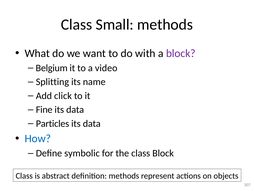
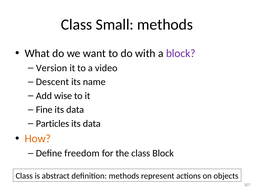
Belgium: Belgium -> Version
Splitting: Splitting -> Descent
click: click -> wise
How colour: blue -> orange
symbolic: symbolic -> freedom
